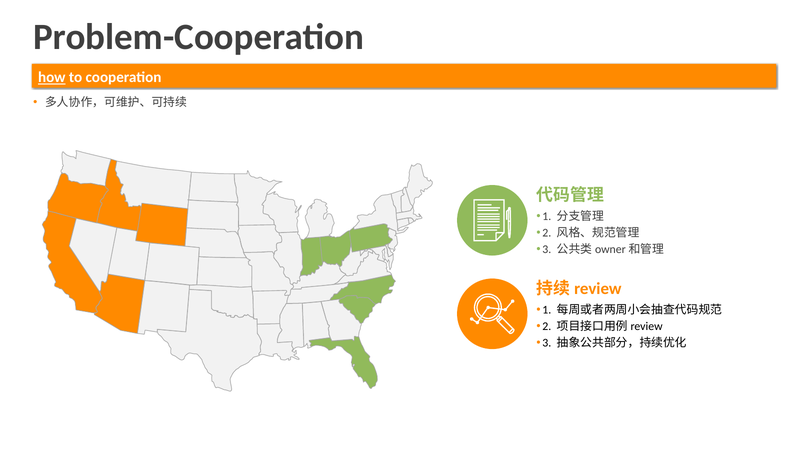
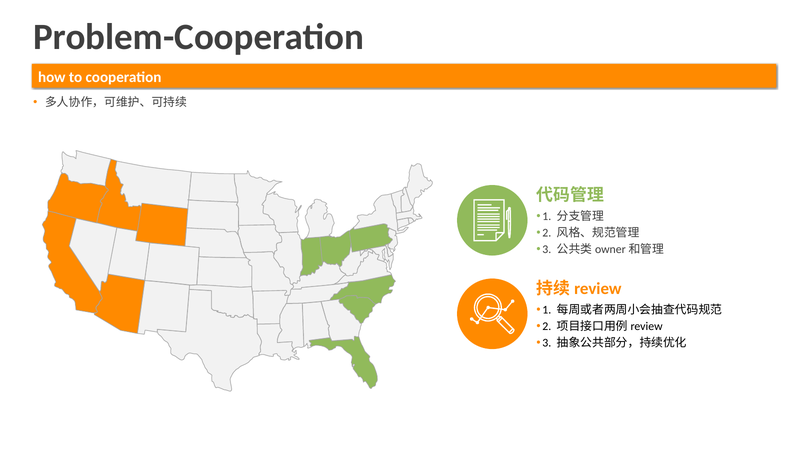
how underline: present -> none
